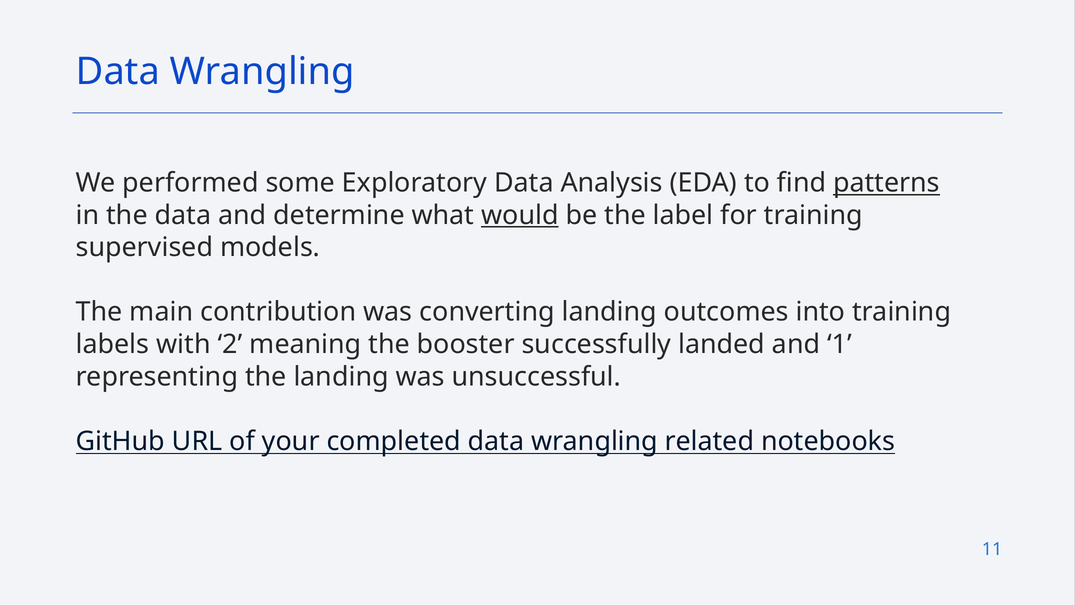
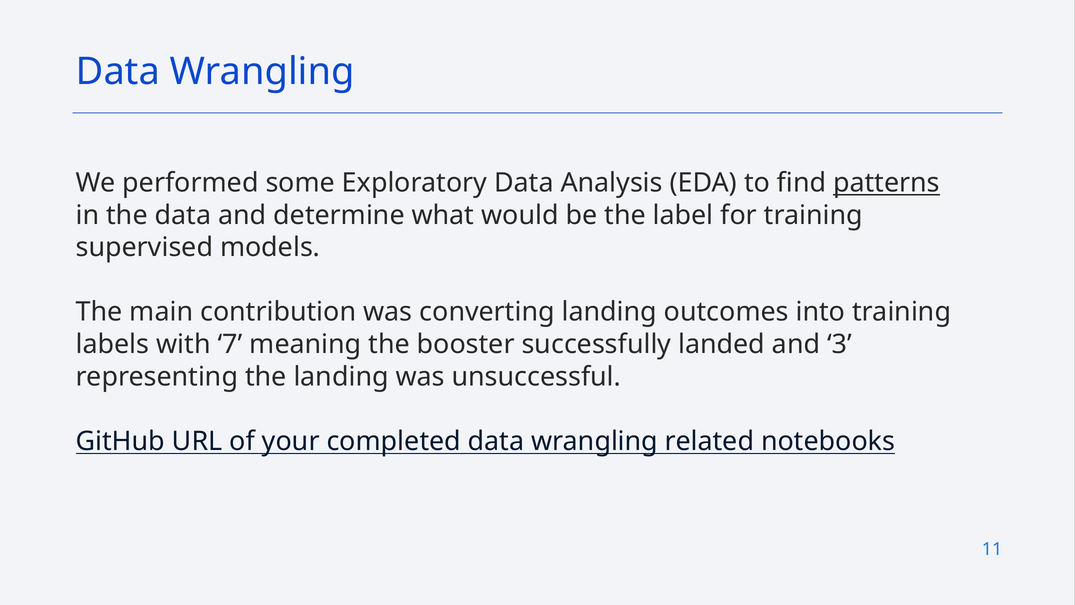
would underline: present -> none
2: 2 -> 7
1: 1 -> 3
